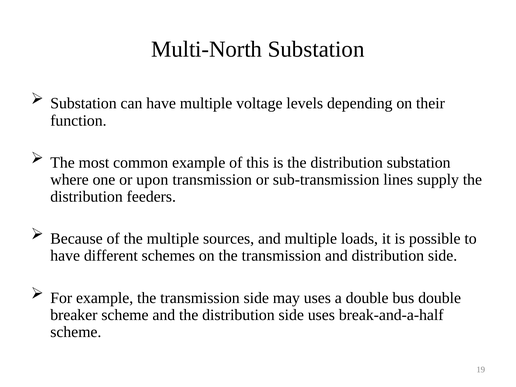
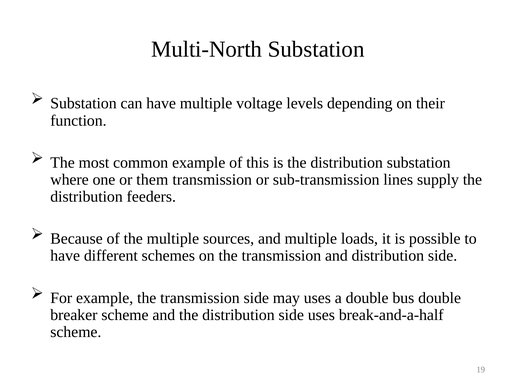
upon: upon -> them
